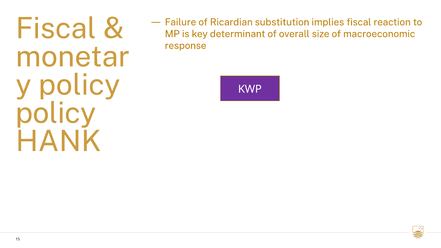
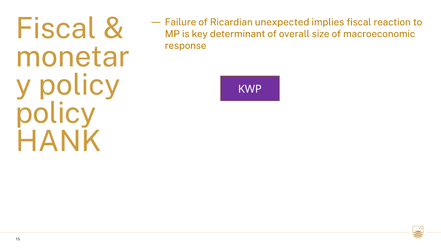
substitution: substitution -> unexpected
